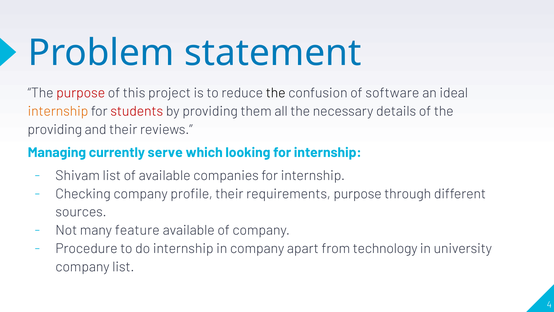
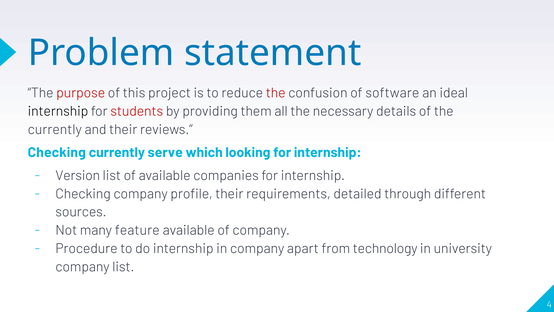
the at (276, 93) colour: black -> red
internship at (58, 111) colour: orange -> black
providing at (55, 129): providing -> currently
Managing at (57, 152): Managing -> Checking
Shivam: Shivam -> Version
requirements purpose: purpose -> detailed
